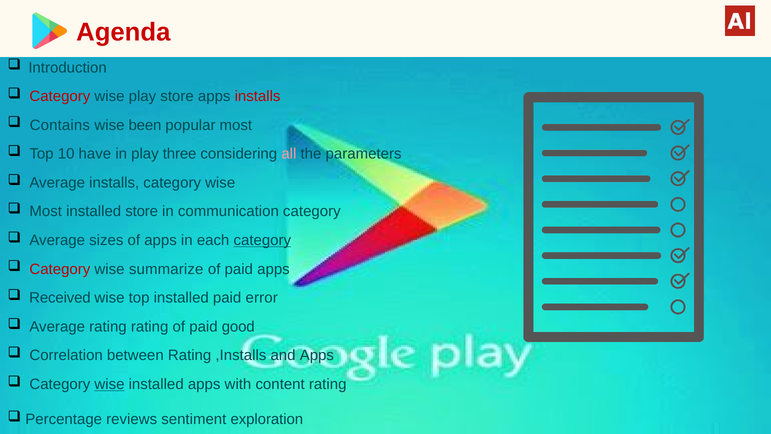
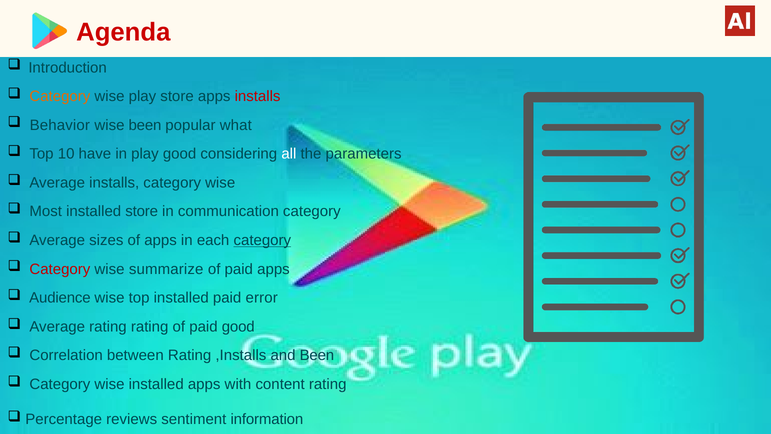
Category at (60, 96) colour: red -> orange
Contains: Contains -> Behavior
popular most: most -> what
play three: three -> good
all colour: pink -> white
Received: Received -> Audience
and Apps: Apps -> Been
wise at (110, 384) underline: present -> none
exploration: exploration -> information
